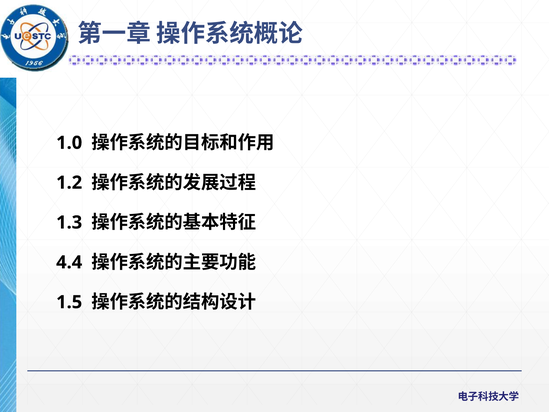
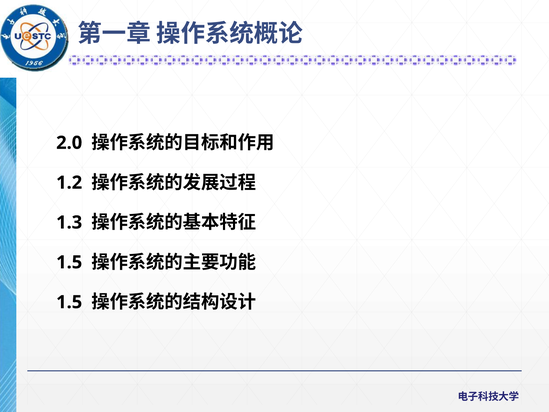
1.0: 1.0 -> 2.0
4.4 at (69, 262): 4.4 -> 1.5
